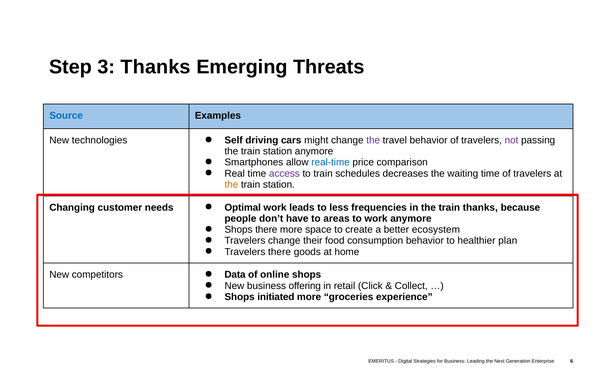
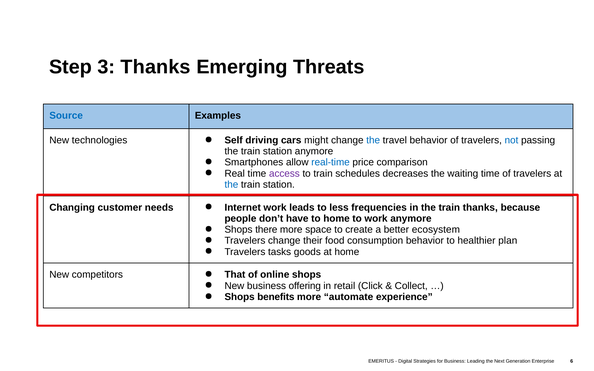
the at (373, 140) colour: purple -> blue
not colour: purple -> blue
the at (231, 185) colour: orange -> blue
Optimal: Optimal -> Internet
to areas: areas -> home
Travelers there: there -> tasks
Data: Data -> That
initiated: initiated -> benefits
groceries: groceries -> automate
